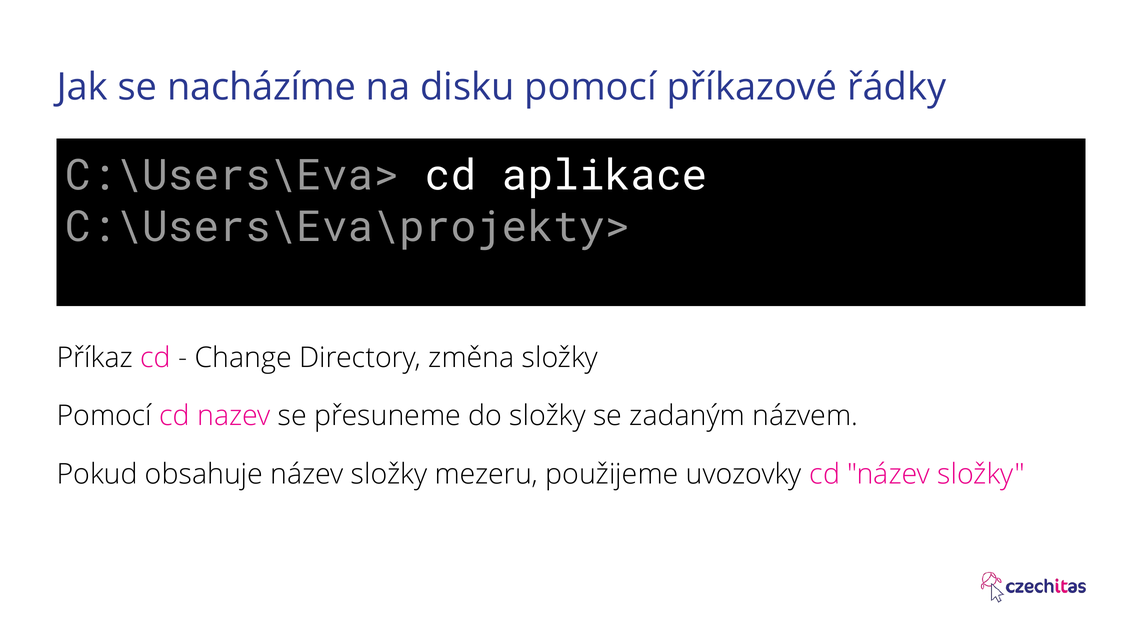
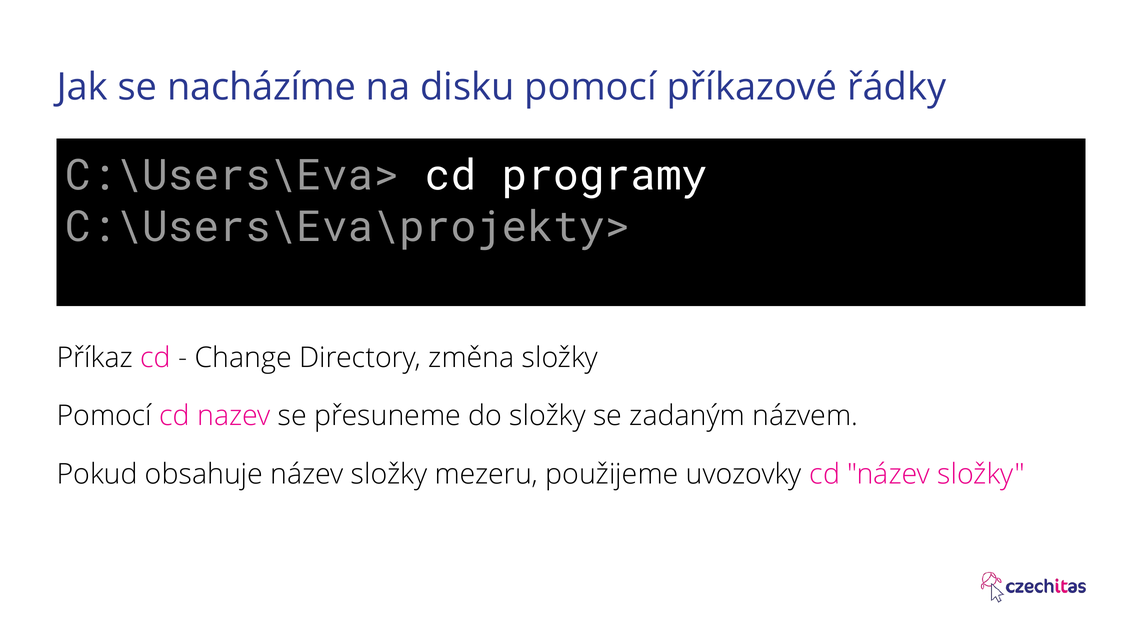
aplikace: aplikace -> programy
